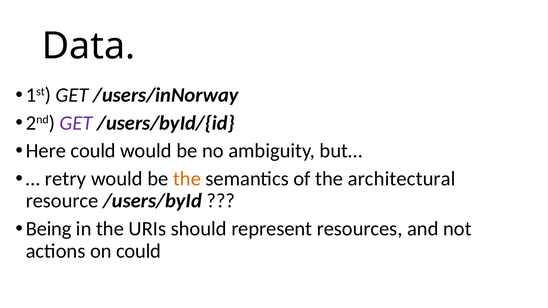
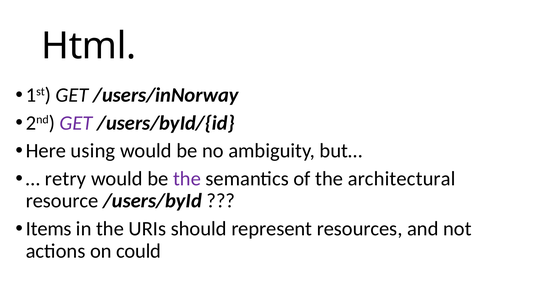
Data: Data -> Html
Here could: could -> using
the at (187, 179) colour: orange -> purple
Being: Being -> Items
